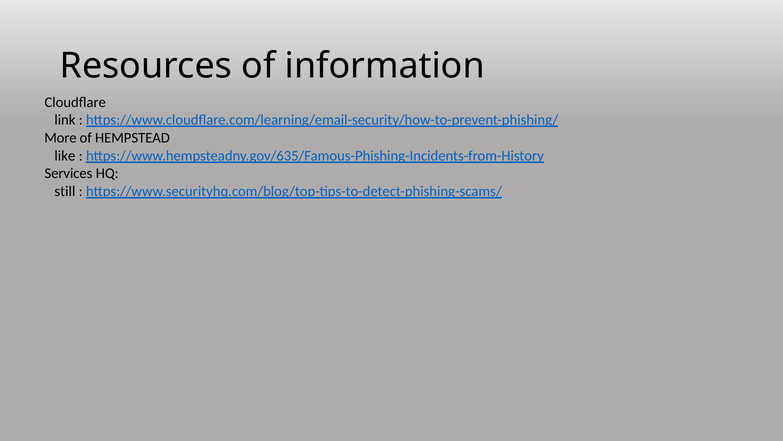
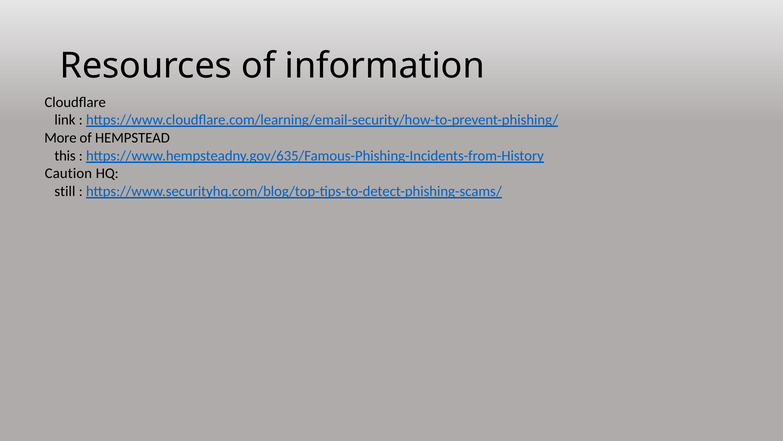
like: like -> this
Services: Services -> Caution
